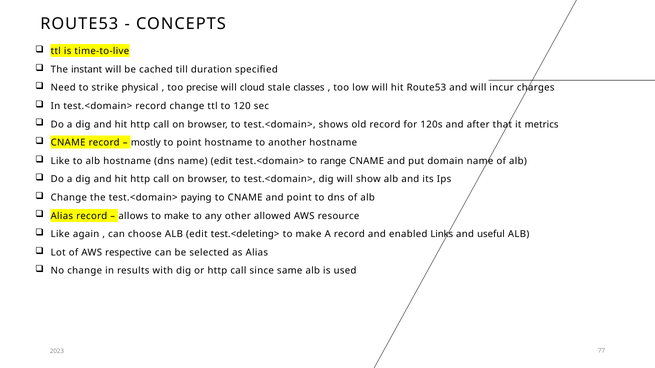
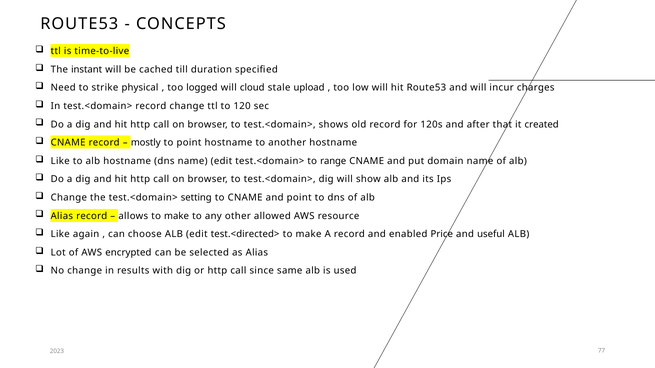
precise: precise -> logged
classes: classes -> upload
metrics: metrics -> created
paying: paying -> setting
test.<deleting>: test.<deleting> -> test.<directed>
Links: Links -> Price
respective: respective -> encrypted
